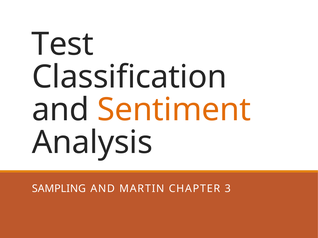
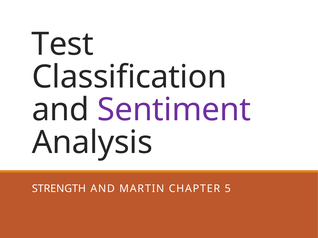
Sentiment colour: orange -> purple
SAMPLING: SAMPLING -> STRENGTH
3: 3 -> 5
